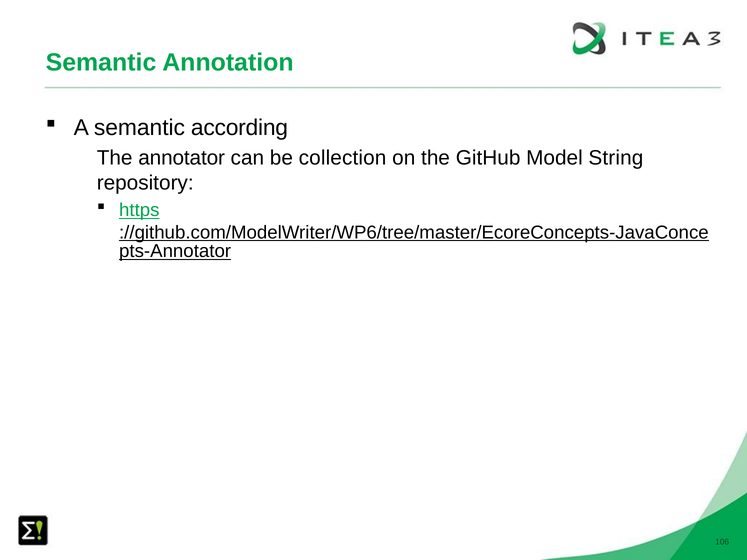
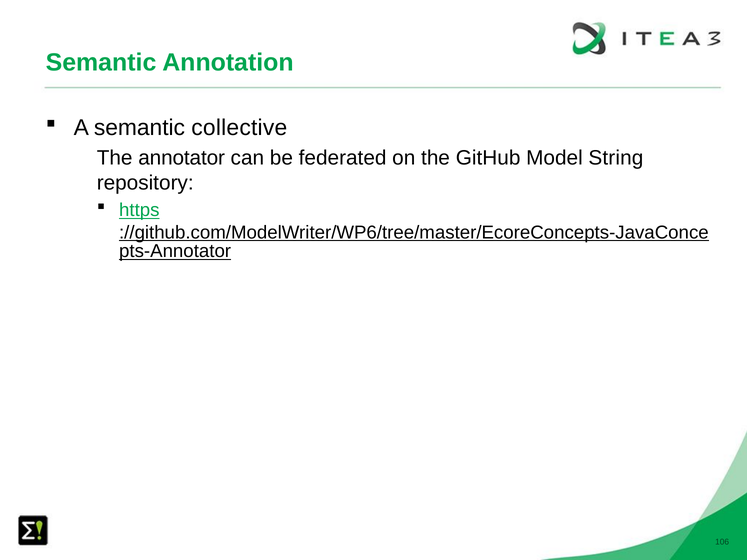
according: according -> collective
collection: collection -> federated
